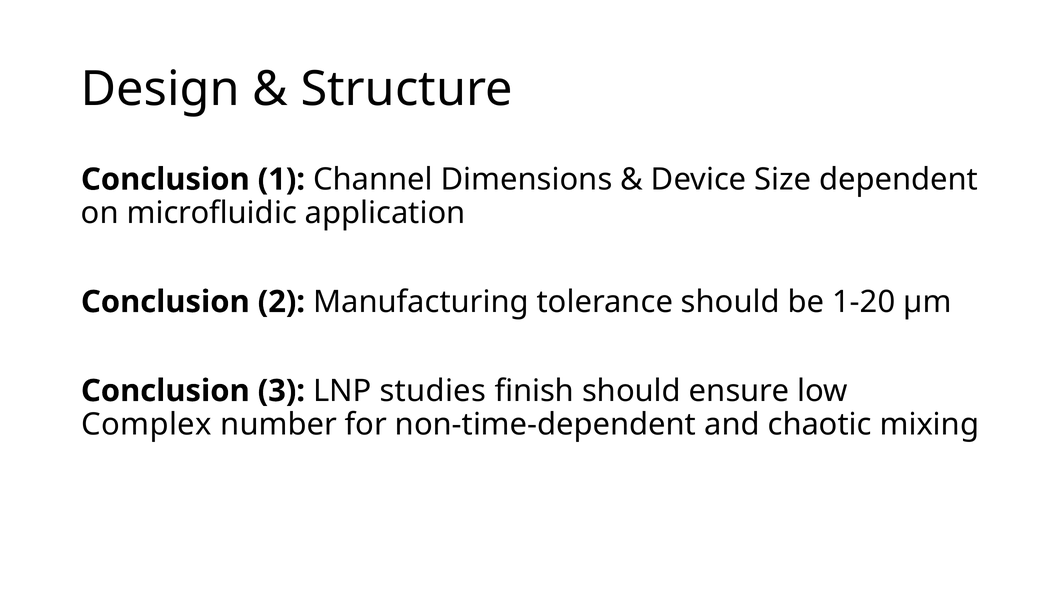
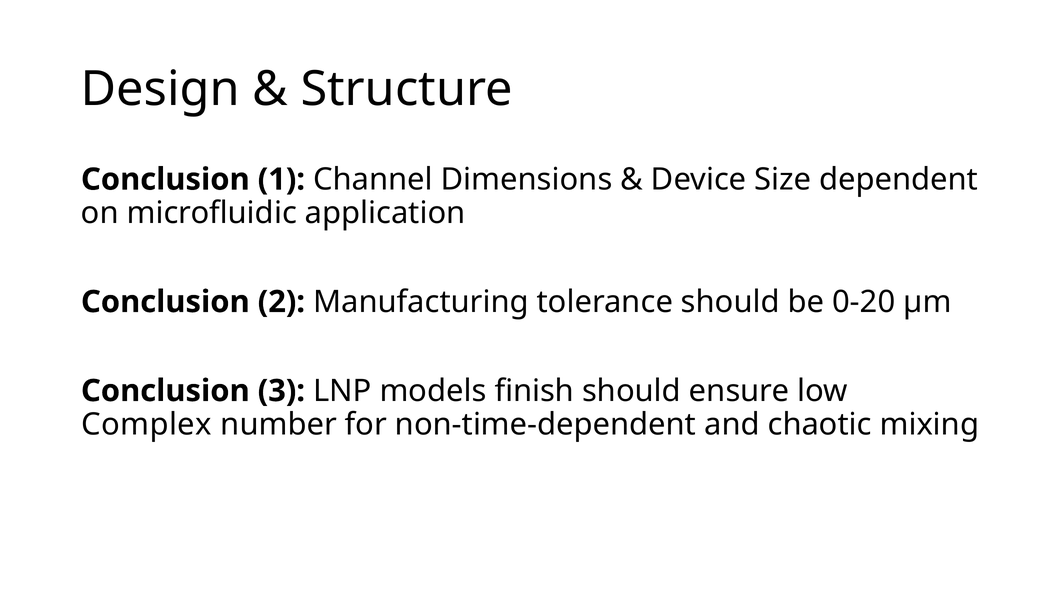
1-20: 1-20 -> 0-20
studies: studies -> models
